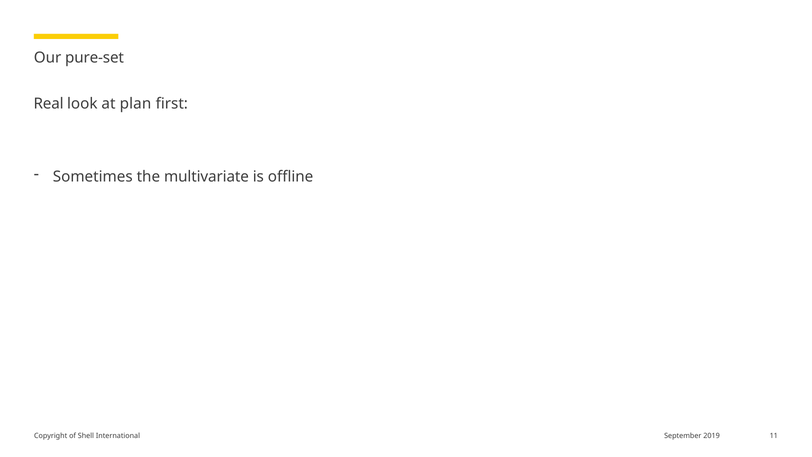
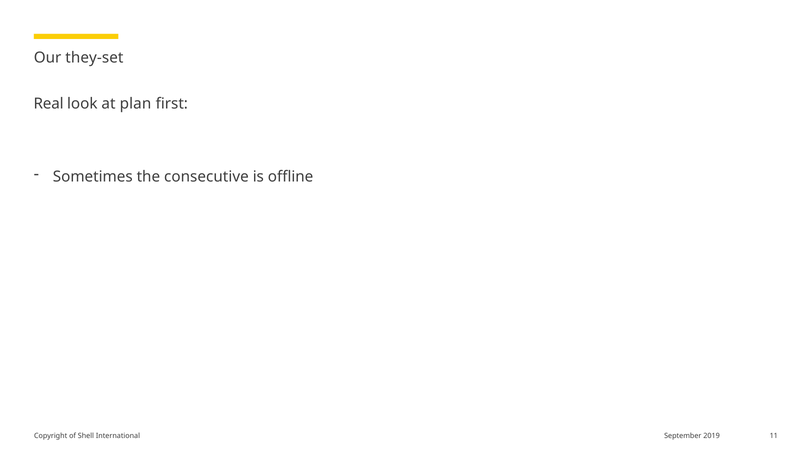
pure-set: pure-set -> they-set
multivariate: multivariate -> consecutive
